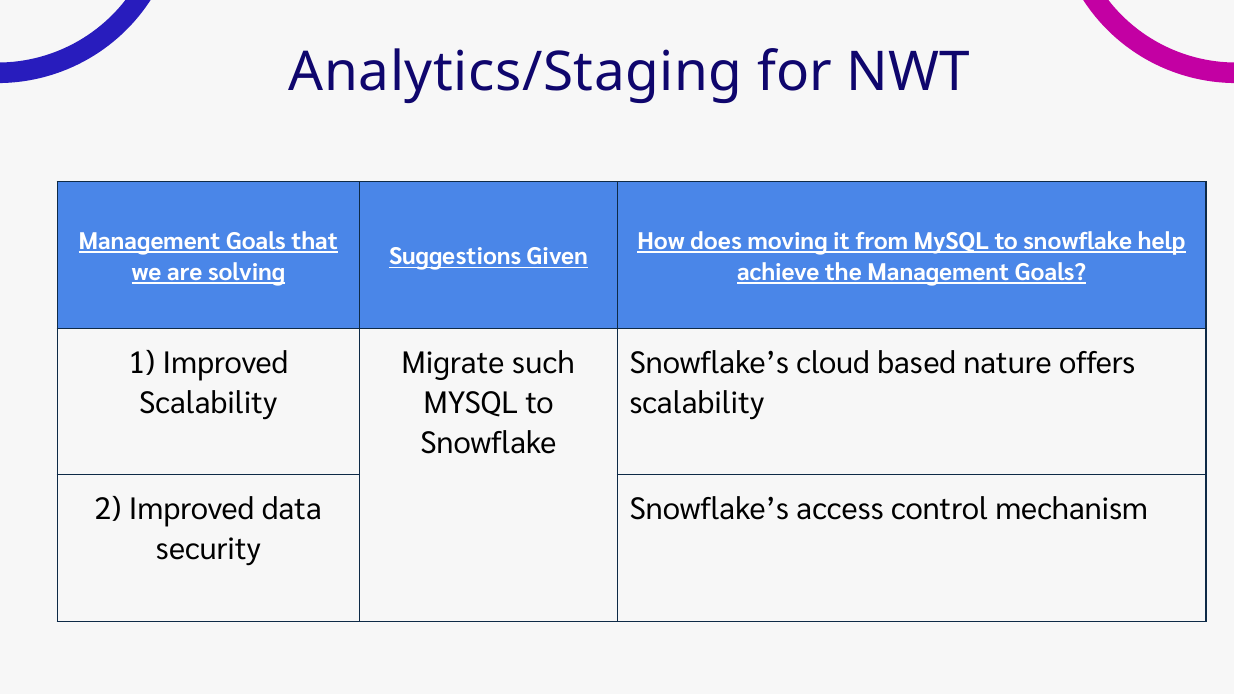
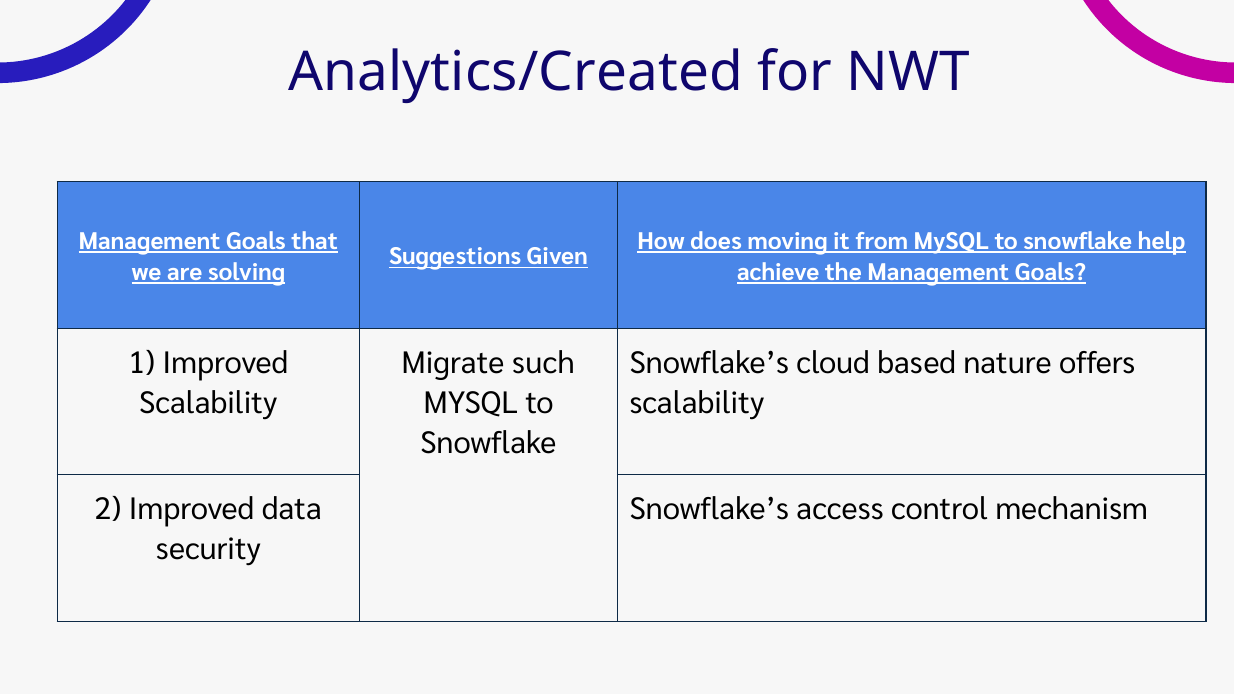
Analytics/Staging: Analytics/Staging -> Analytics/Created
